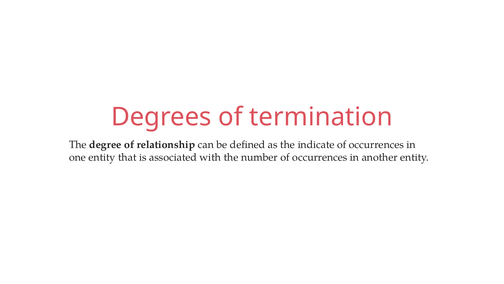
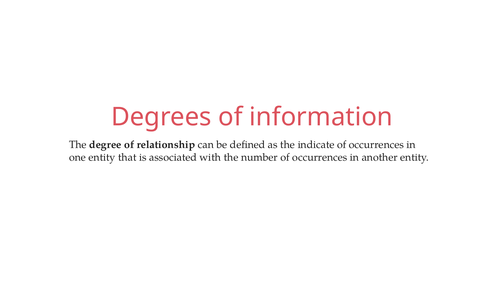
termination: termination -> information
